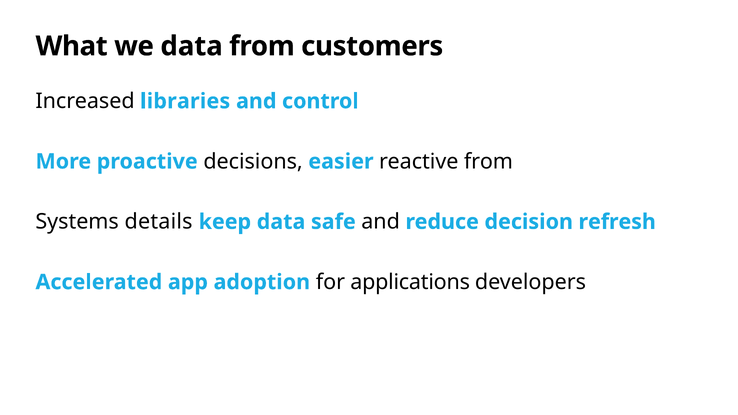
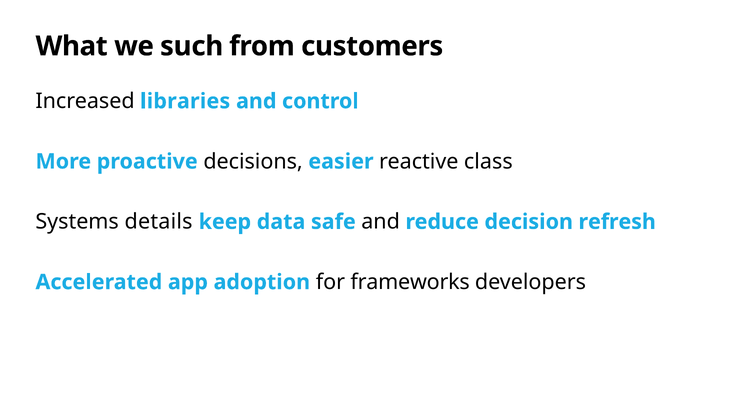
we data: data -> such
reactive from: from -> class
applications: applications -> frameworks
